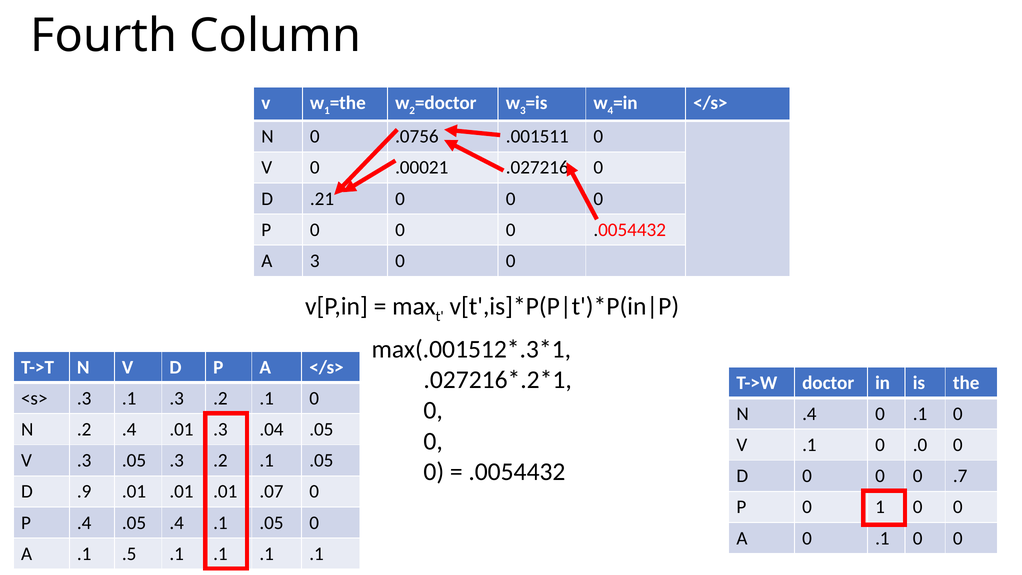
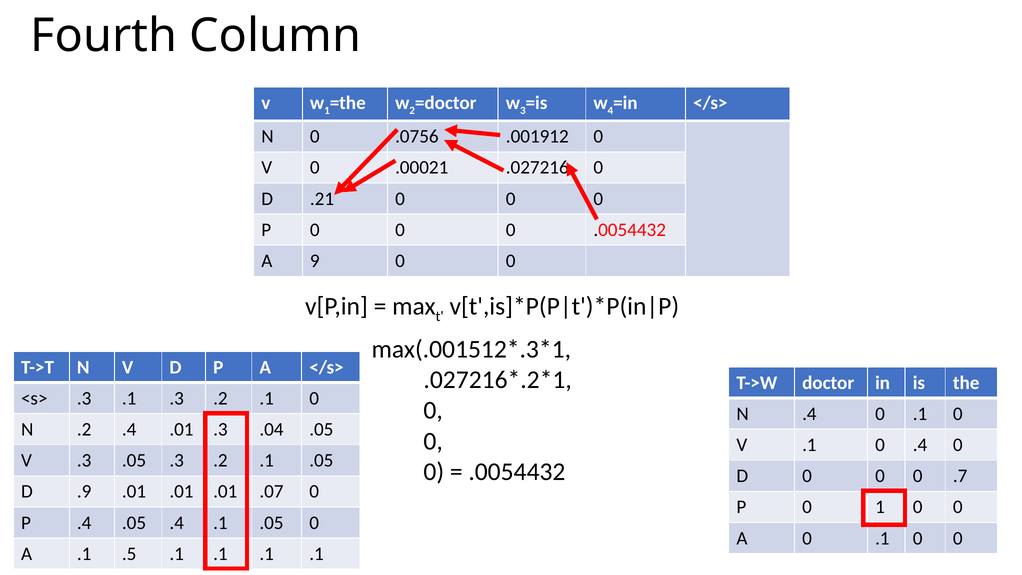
.001511: .001511 -> .001912
A 3: 3 -> 9
0 .0: .0 -> .4
